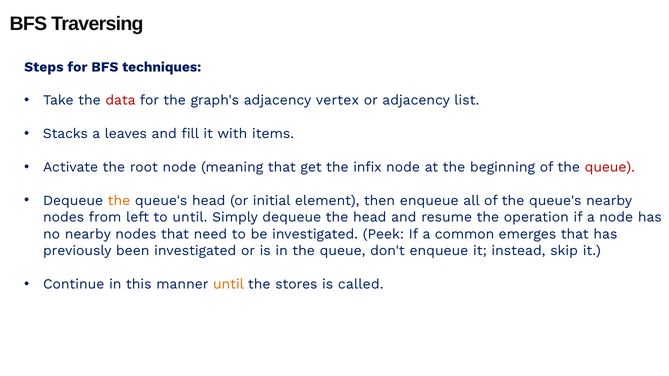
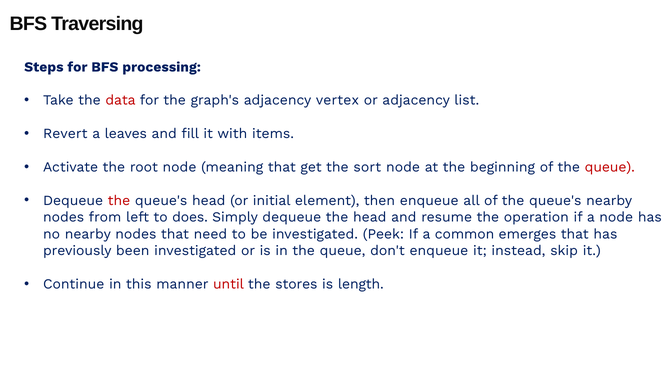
techniques: techniques -> processing
Stacks: Stacks -> Revert
infix: infix -> sort
the at (119, 201) colour: orange -> red
to until: until -> does
until at (228, 284) colour: orange -> red
called: called -> length
